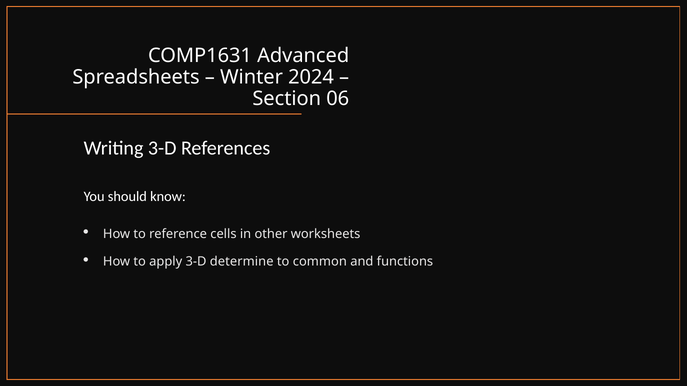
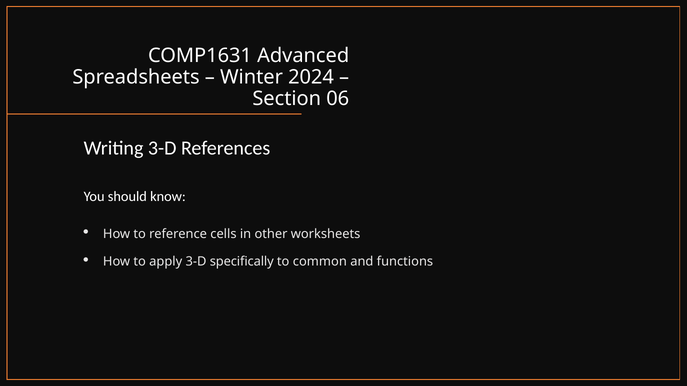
determine: determine -> specifically
